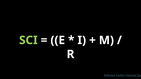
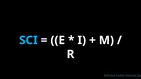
SCI colour: light green -> light blue
